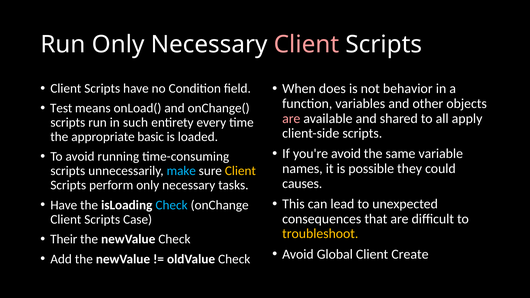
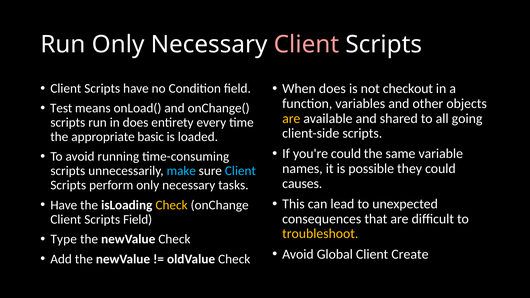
behavior: behavior -> checkout
are at (291, 119) colour: pink -> yellow
apply: apply -> going
in such: such -> does
you're avoid: avoid -> could
Client at (240, 171) colour: yellow -> light blue
Check at (172, 205) colour: light blue -> yellow
Scripts Case: Case -> Field
Their: Their -> Type
